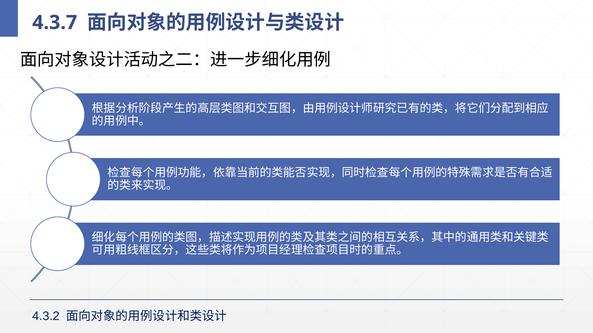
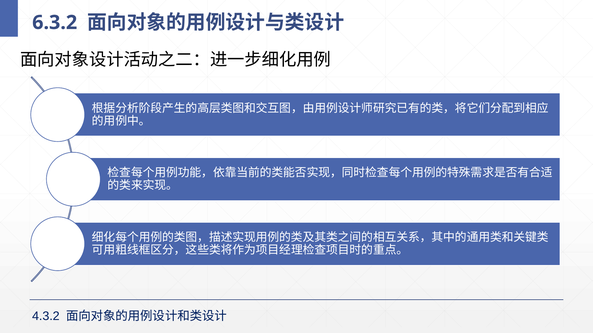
4.3.7: 4.3.7 -> 6.3.2
